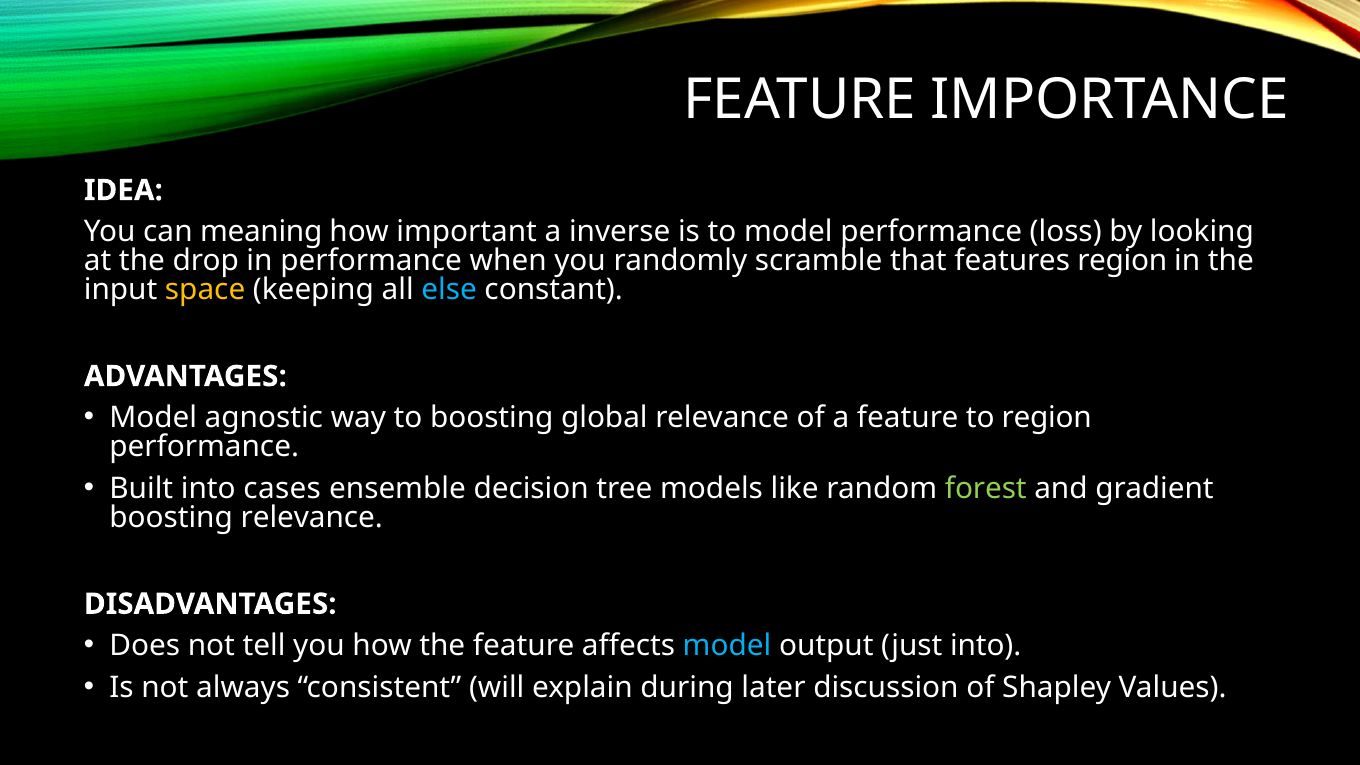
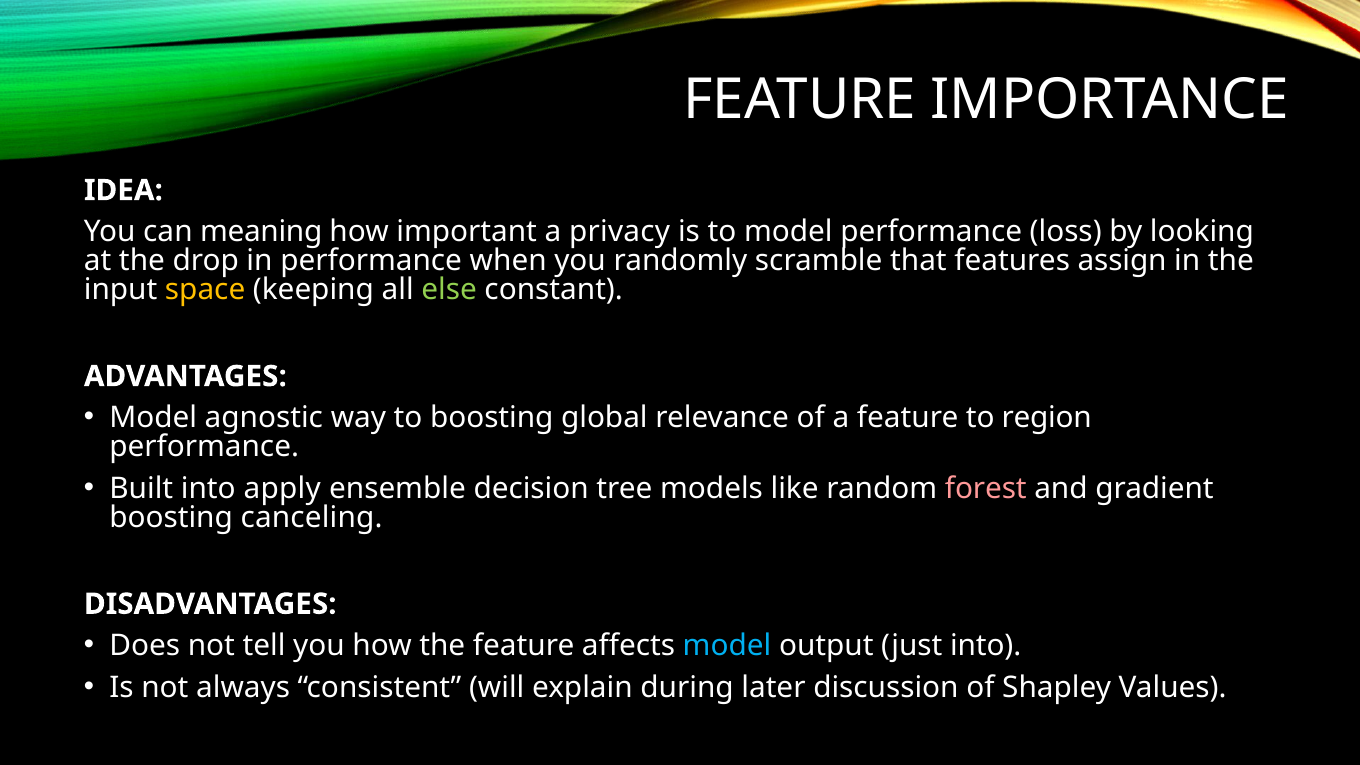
inverse: inverse -> privacy
features region: region -> assign
else colour: light blue -> light green
cases: cases -> apply
forest colour: light green -> pink
boosting relevance: relevance -> canceling
